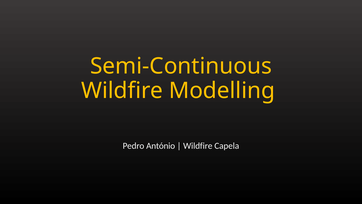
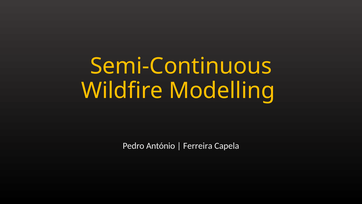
Wildfire at (198, 146): Wildfire -> Ferreira
